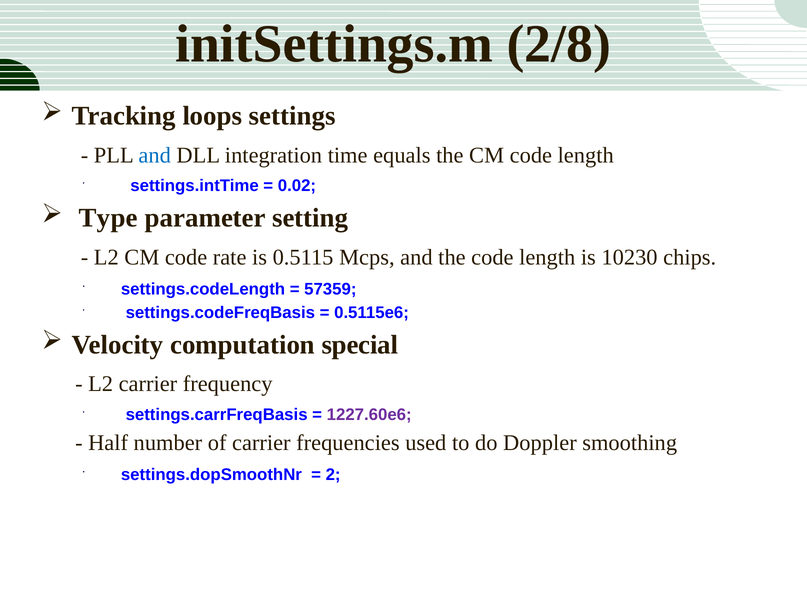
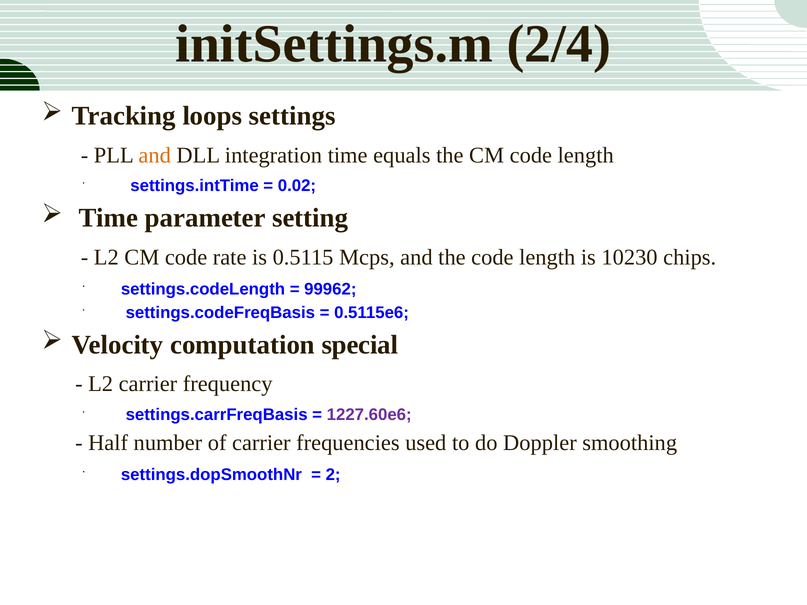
2/8: 2/8 -> 2/4
and at (155, 155) colour: blue -> orange
Type at (108, 218): Type -> Time
57359: 57359 -> 99962
